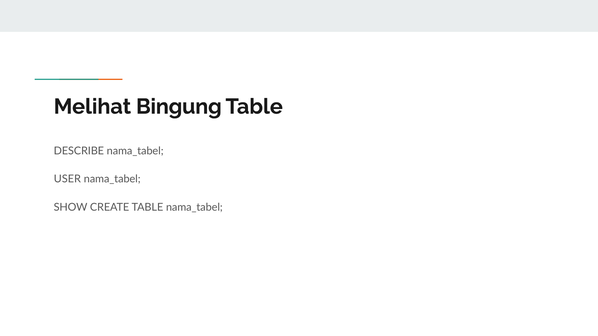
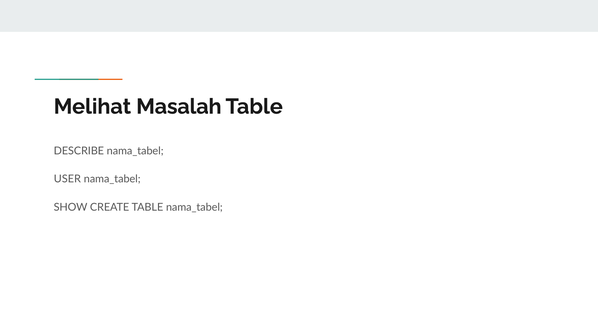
Bingung: Bingung -> Masalah
